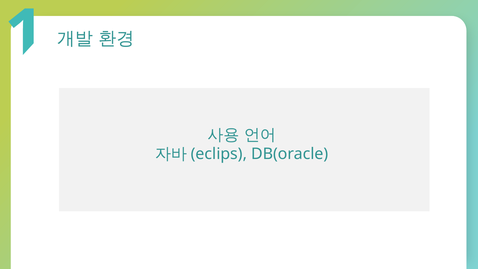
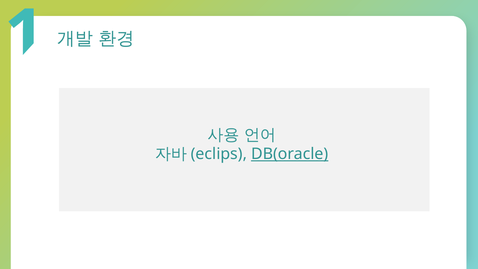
DB(oracle underline: none -> present
